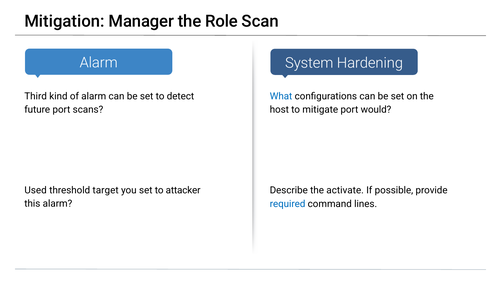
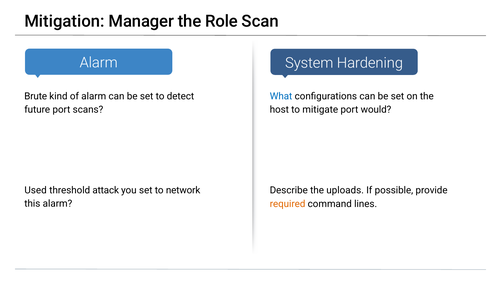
Third: Third -> Brute
target: target -> attack
attacker: attacker -> network
activate: activate -> uploads
required colour: blue -> orange
